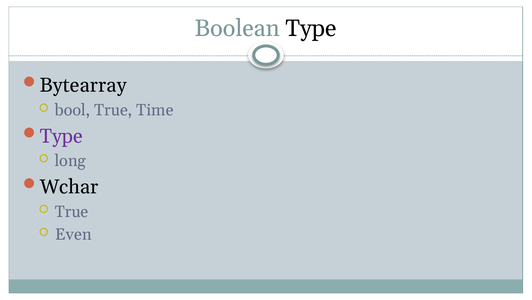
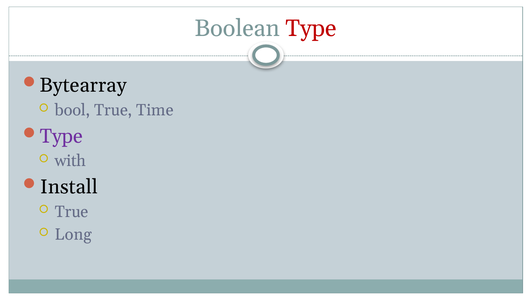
Type at (311, 28) colour: black -> red
long: long -> with
Wchar: Wchar -> Install
Even: Even -> Long
